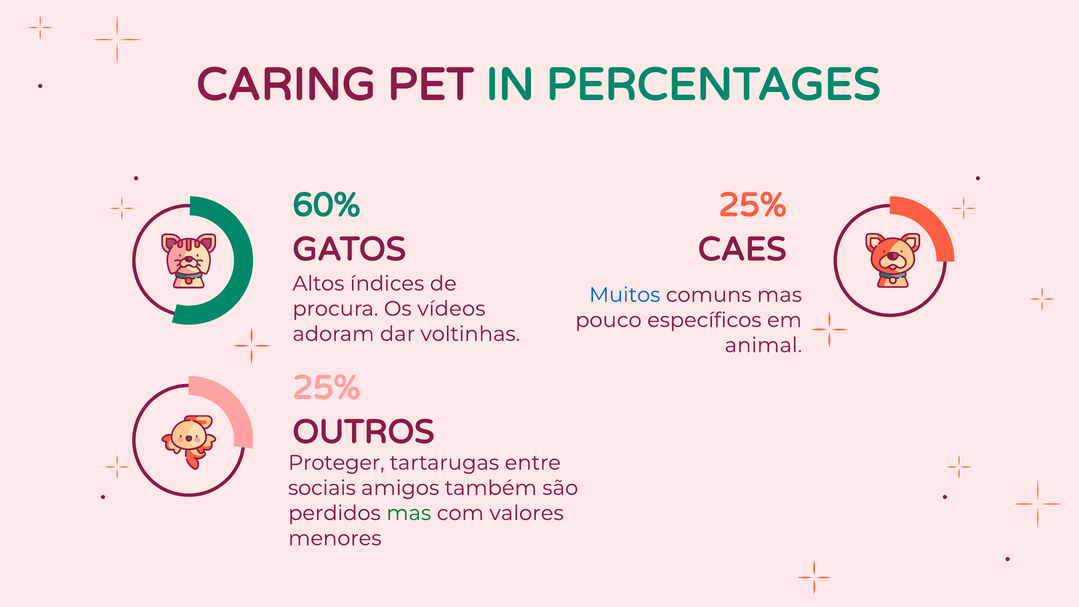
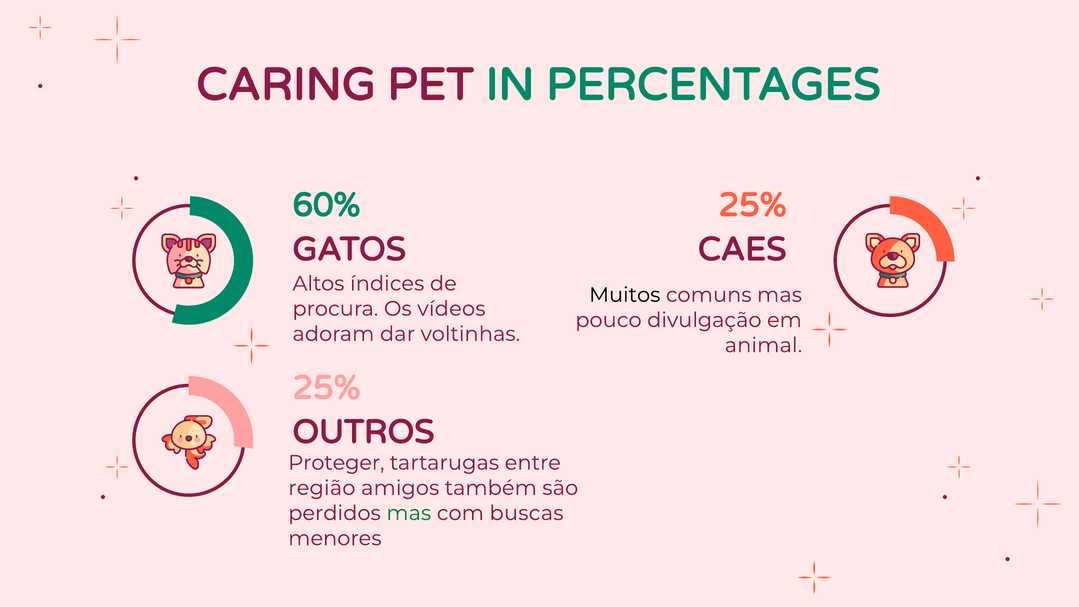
Muitos colour: blue -> black
específicos: específicos -> divulgação
sociais: sociais -> região
valores: valores -> buscas
